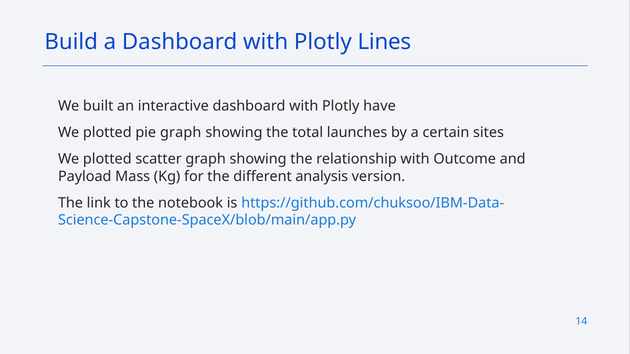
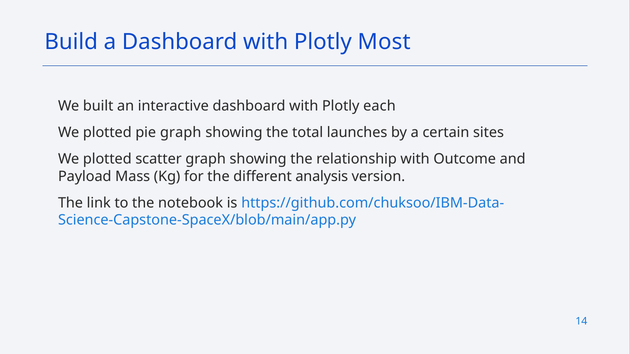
Lines: Lines -> Most
have: have -> each
